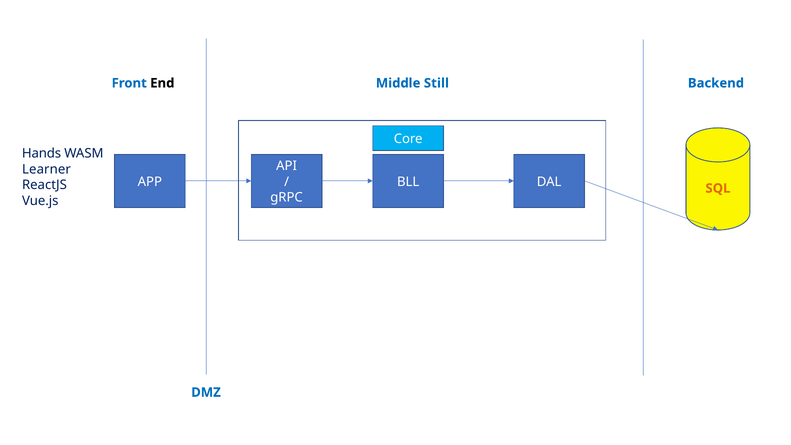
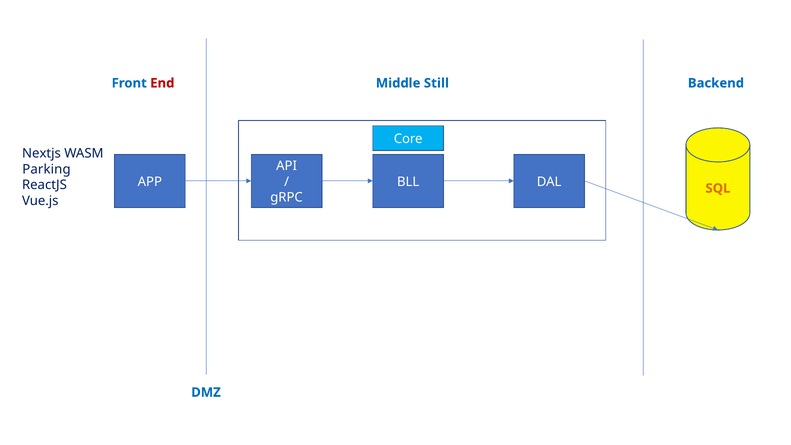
End colour: black -> red
Hands: Hands -> Nextjs
Learner: Learner -> Parking
